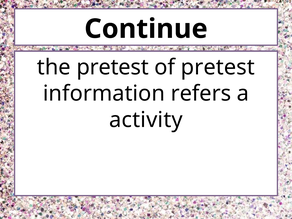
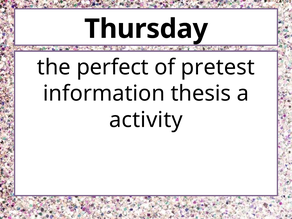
Continue: Continue -> Thursday
the pretest: pretest -> perfect
refers: refers -> thesis
